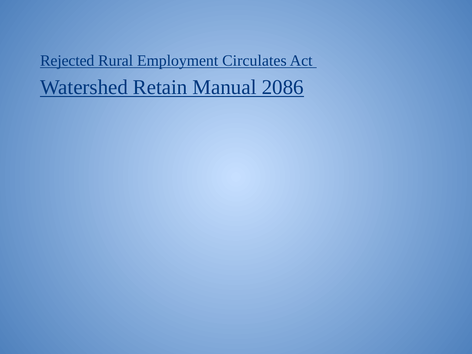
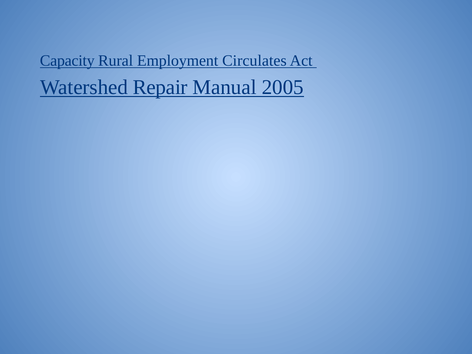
Rejected: Rejected -> Capacity
Retain: Retain -> Repair
2086: 2086 -> 2005
